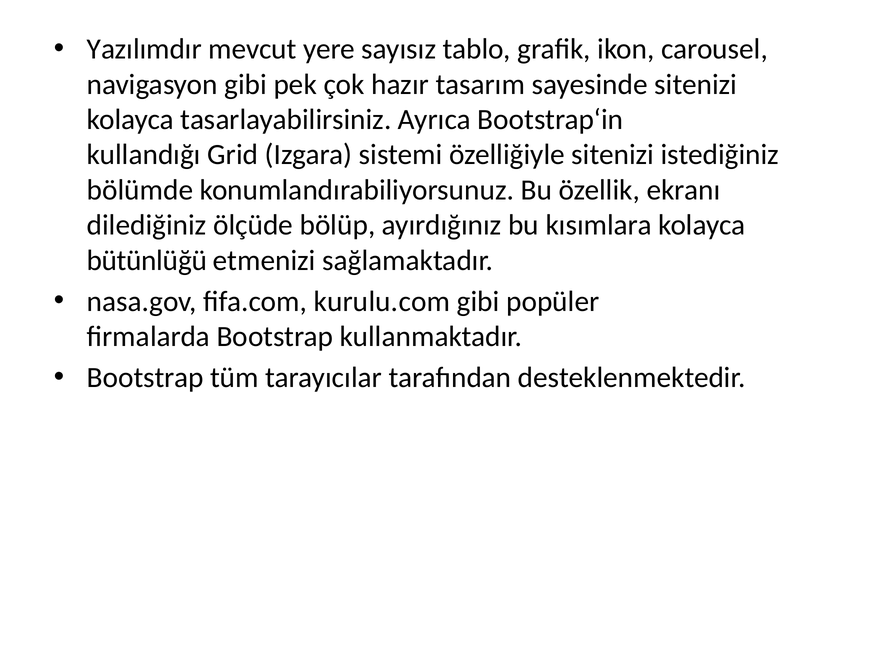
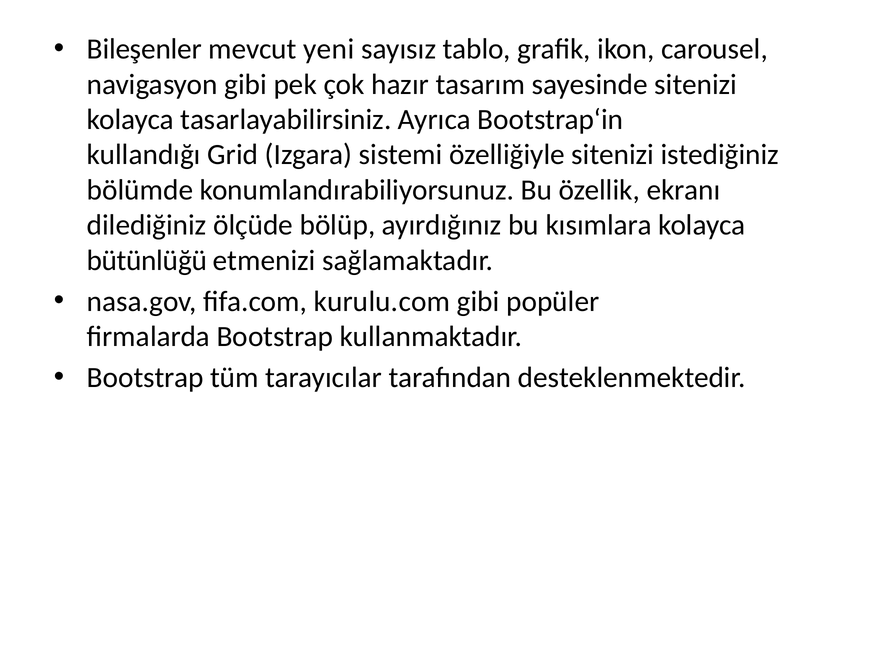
Yazılımdır: Yazılımdır -> Bileşenler
yere: yere -> yeni
